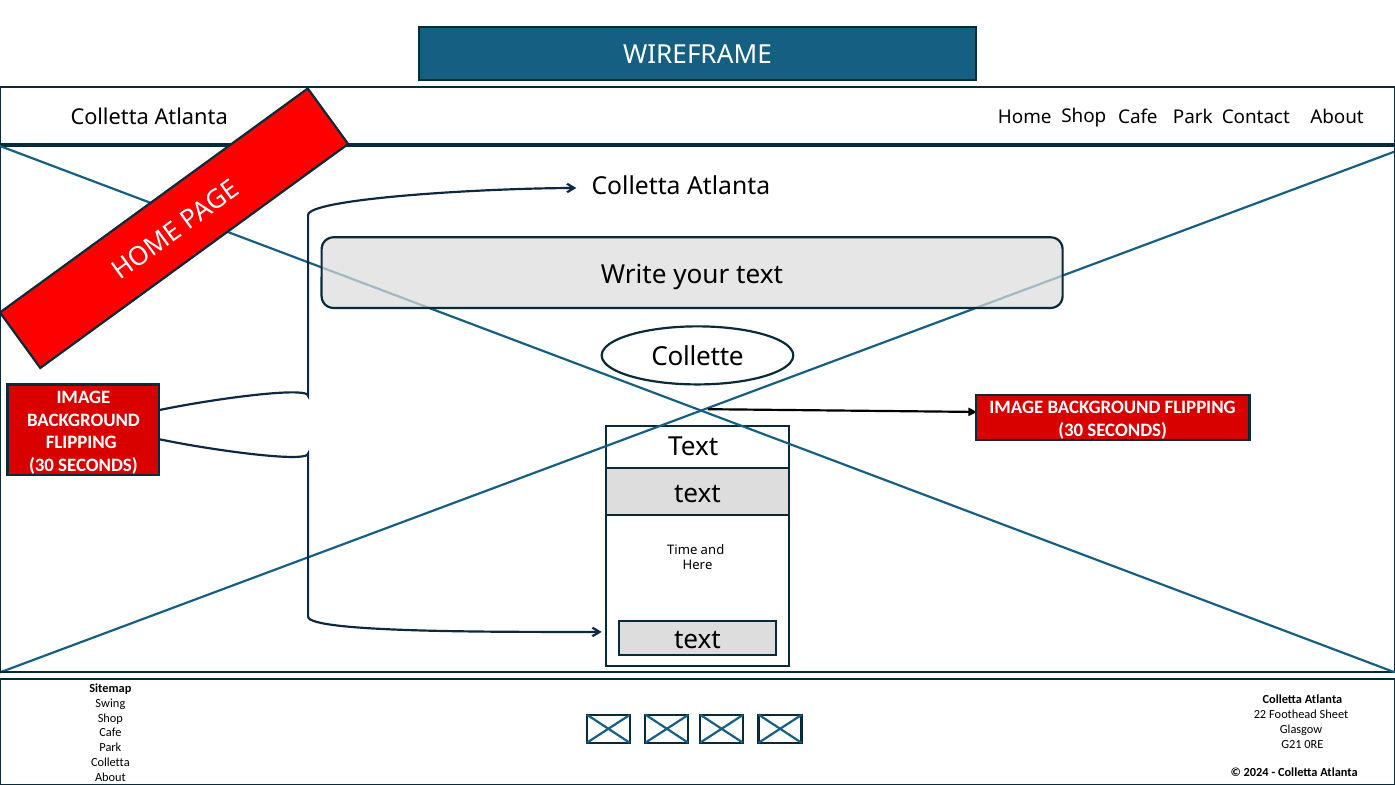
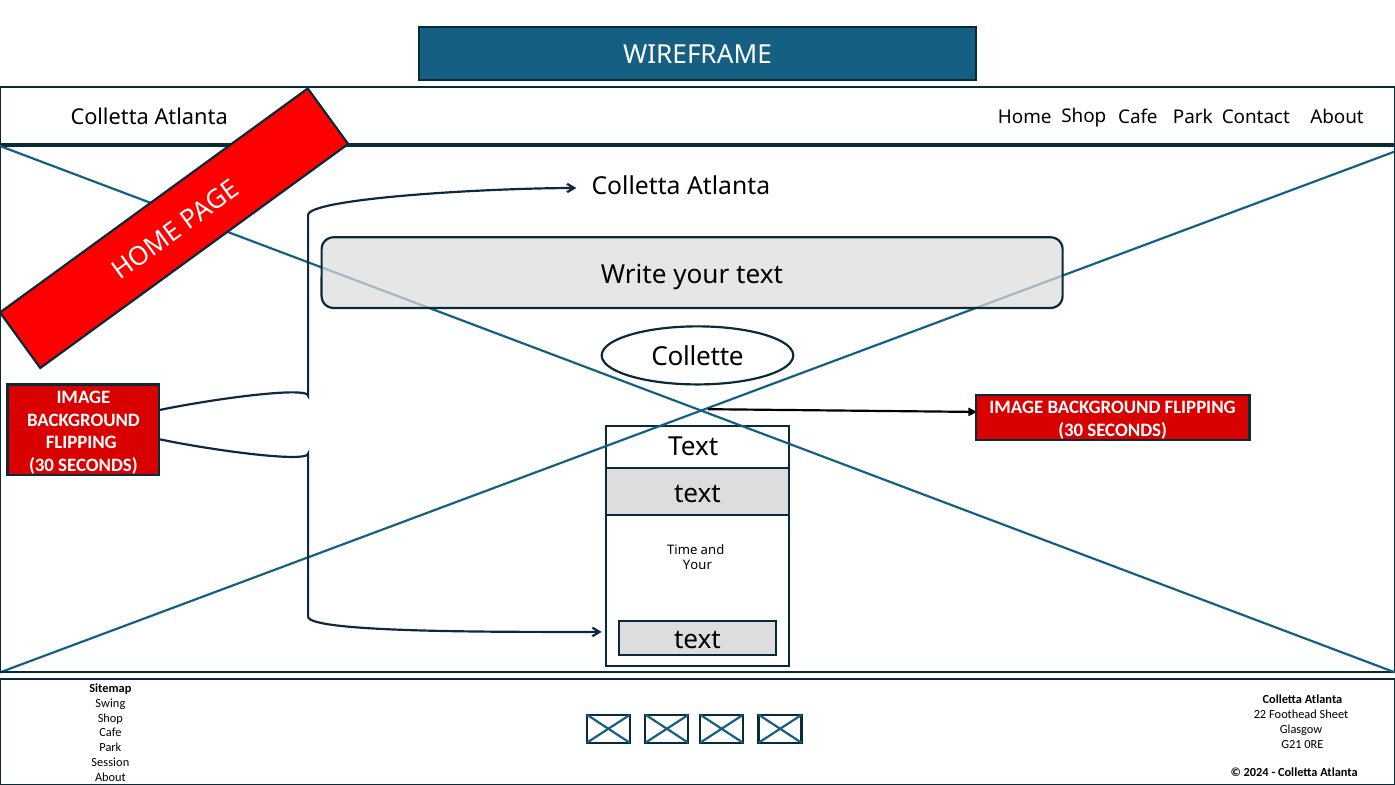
Here at (697, 565): Here -> Your
Colletta at (110, 762): Colletta -> Session
